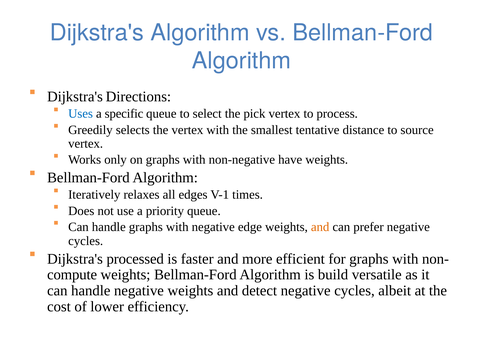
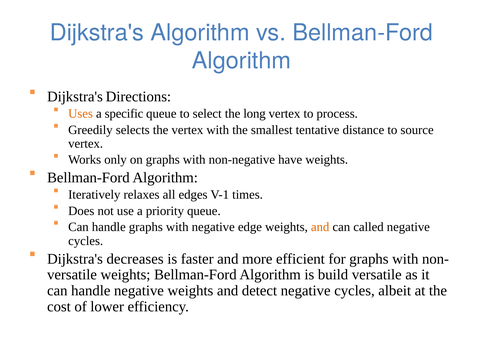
Uses colour: blue -> orange
pick: pick -> long
prefer: prefer -> called
processed: processed -> decreases
compute at (72, 275): compute -> versatile
